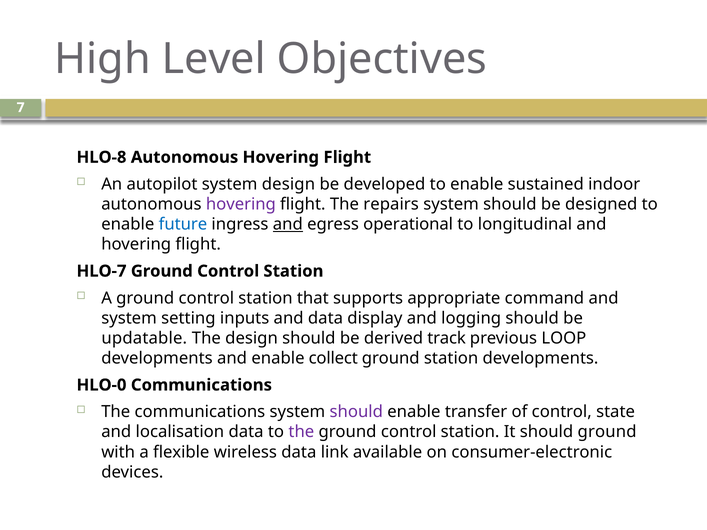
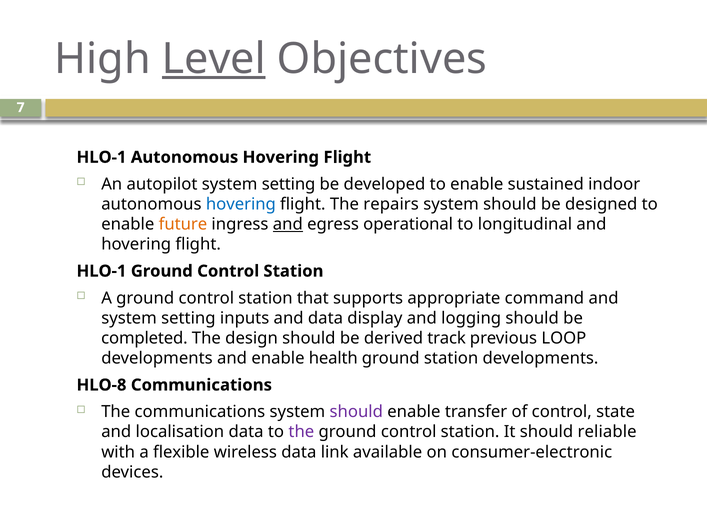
Level underline: none -> present
HLO-8 at (101, 157): HLO-8 -> HLO-1
autopilot system design: design -> setting
hovering at (241, 204) colour: purple -> blue
future colour: blue -> orange
HLO-7 at (101, 271): HLO-7 -> HLO-1
updatable: updatable -> completed
collect: collect -> health
HLO-0: HLO-0 -> HLO-8
should ground: ground -> reliable
